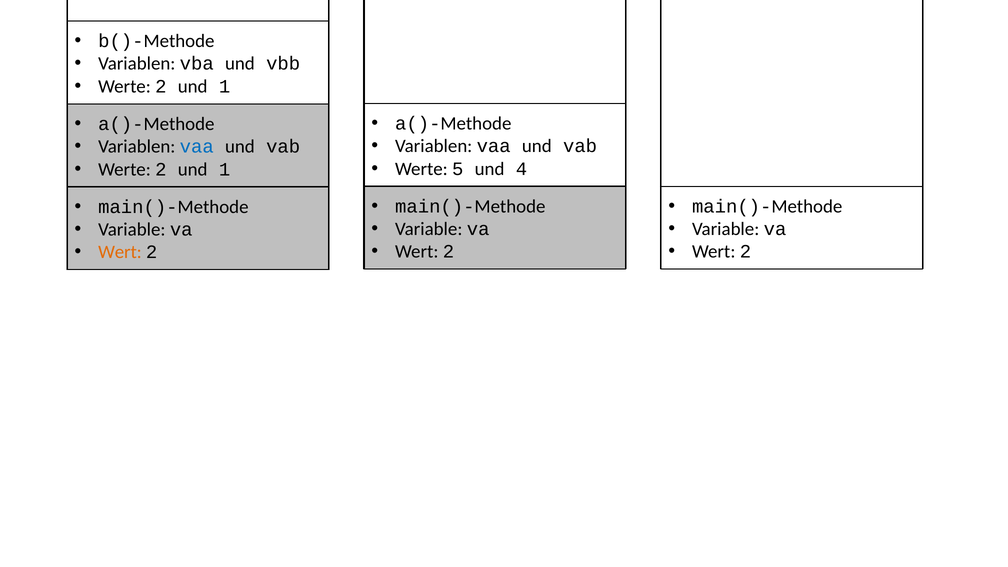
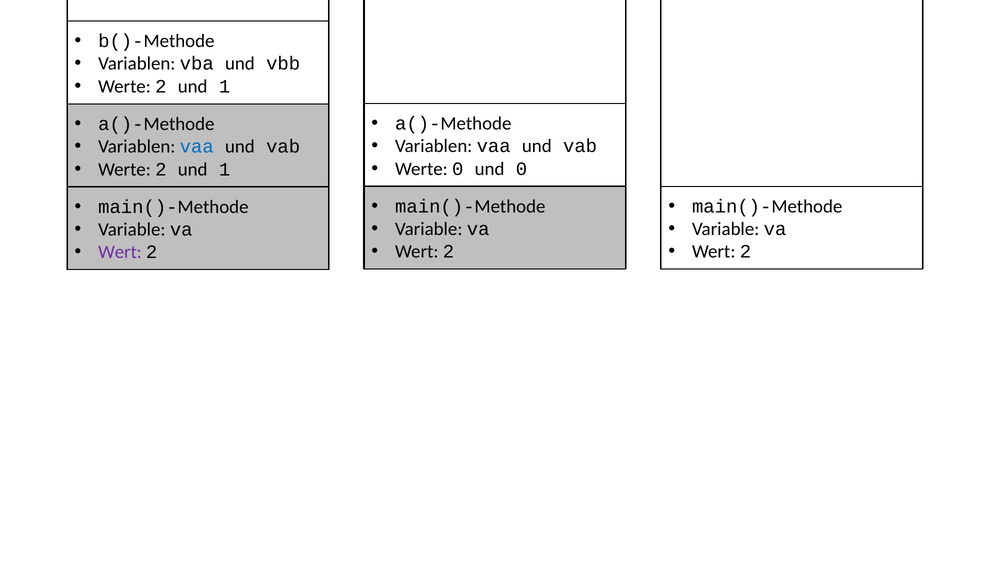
Werte 5: 5 -> 0
und 4: 4 -> 0
Wert at (120, 252) colour: orange -> purple
